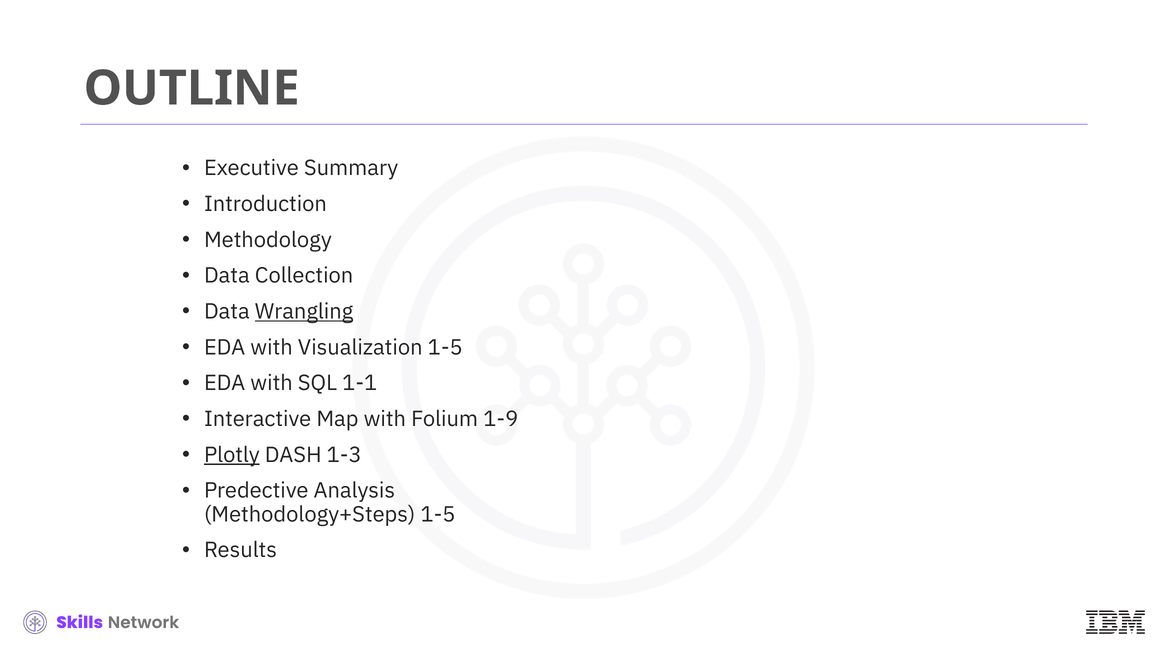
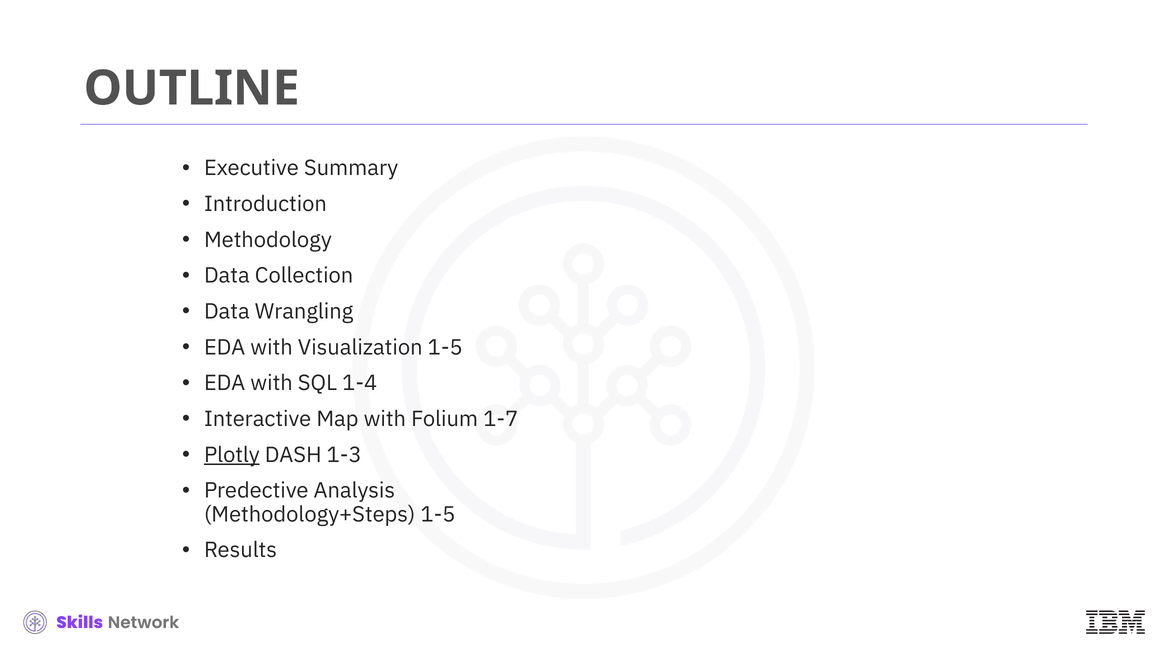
Wrangling underline: present -> none
1-1: 1-1 -> 1-4
1-9: 1-9 -> 1-7
